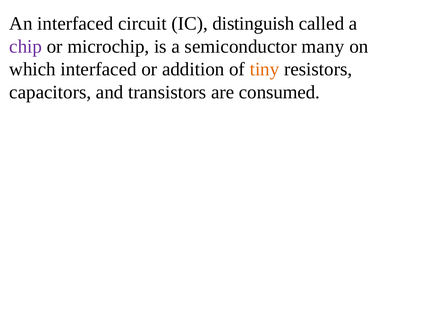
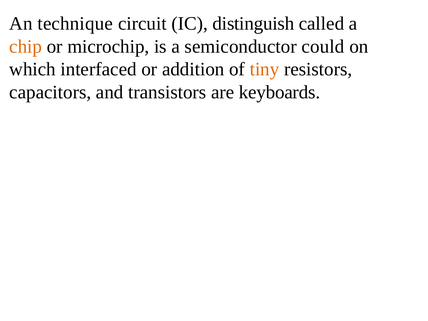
An interfaced: interfaced -> technique
chip colour: purple -> orange
many: many -> could
consumed: consumed -> keyboards
